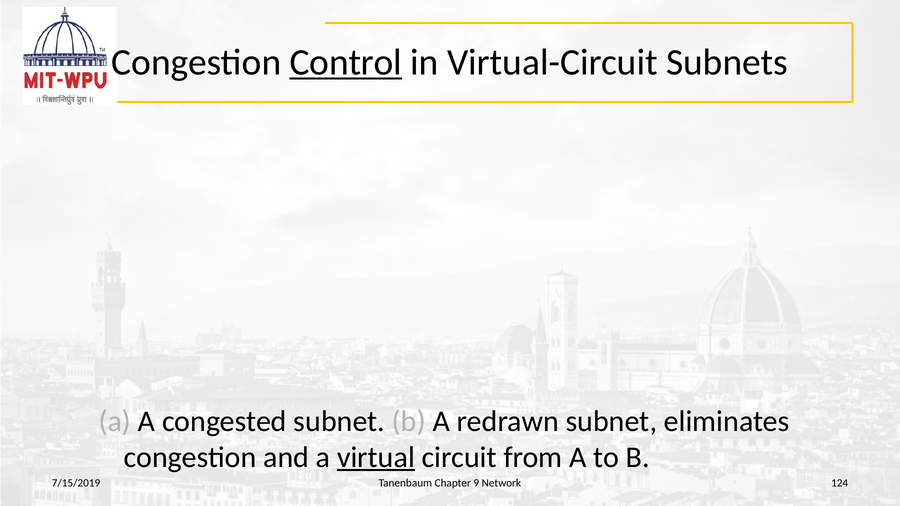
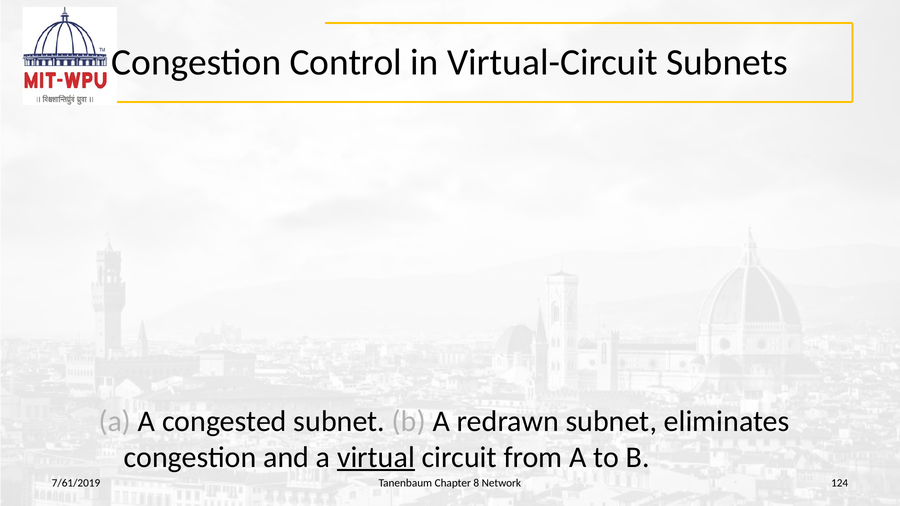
Control underline: present -> none
7/15/2019: 7/15/2019 -> 7/61/2019
9: 9 -> 8
